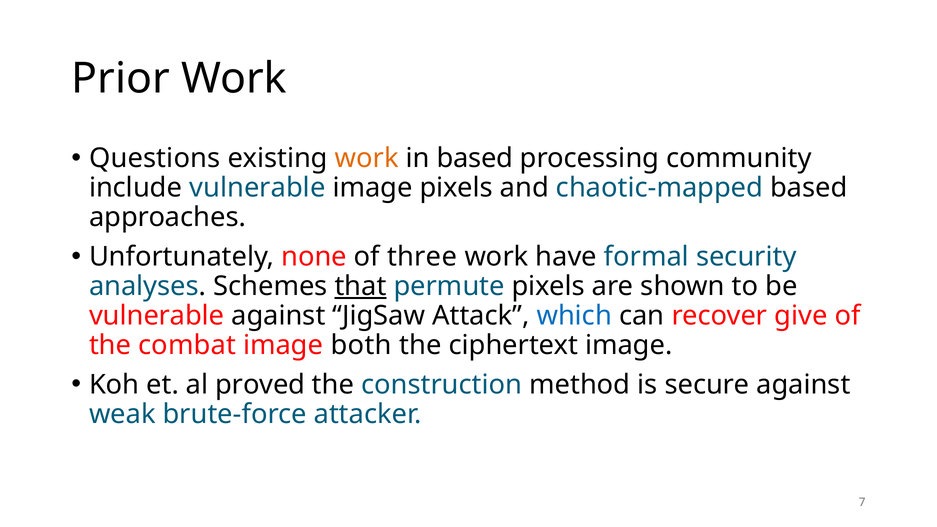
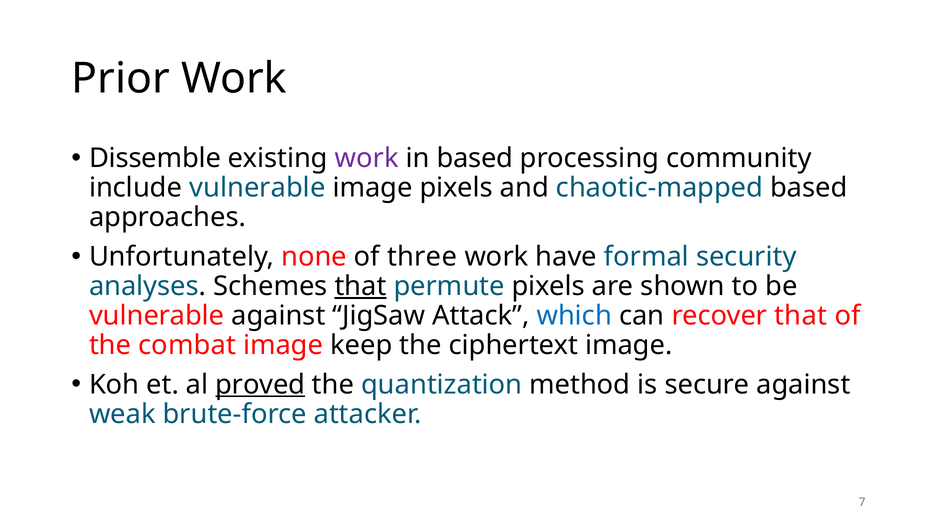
Questions: Questions -> Dissemble
work at (367, 158) colour: orange -> purple
recover give: give -> that
both: both -> keep
proved underline: none -> present
construction: construction -> quantization
